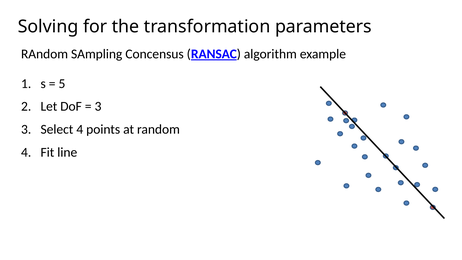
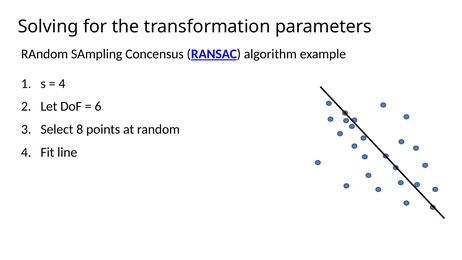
5 at (62, 84): 5 -> 4
3 at (98, 106): 3 -> 6
Select 4: 4 -> 8
